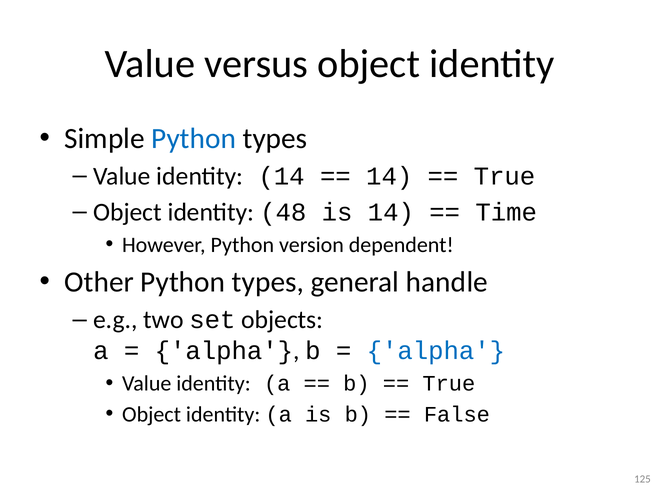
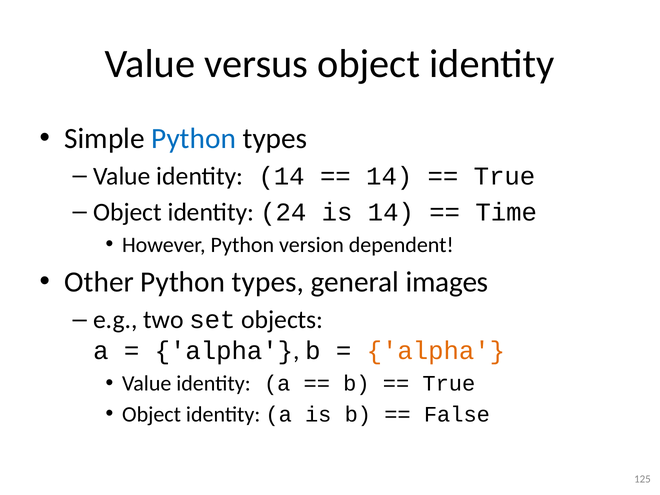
48: 48 -> 24
handle: handle -> images
alpha at (436, 351) colour: blue -> orange
